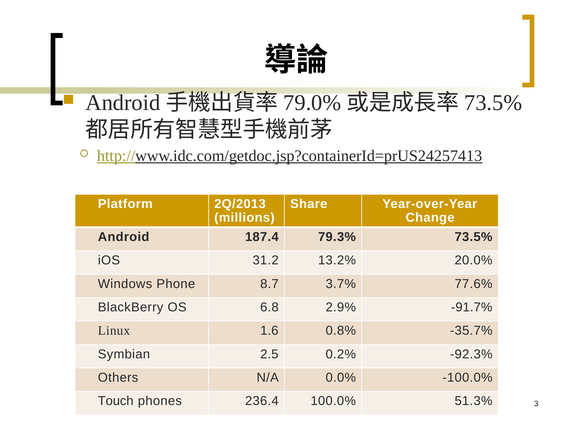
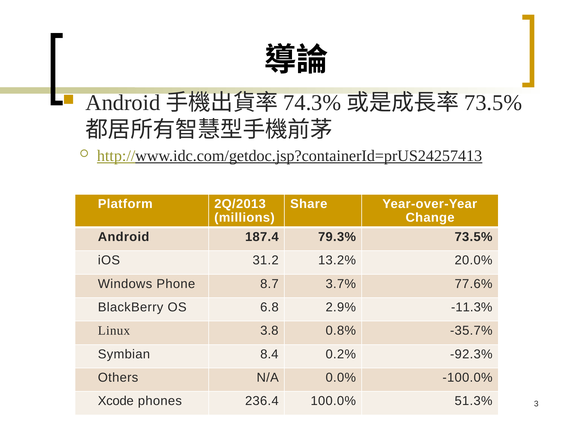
79.0%: 79.0% -> 74.3%
-91.7%: -91.7% -> -11.3%
1.6: 1.6 -> 3.8
2.5: 2.5 -> 8.4
Touch: Touch -> Xcode
